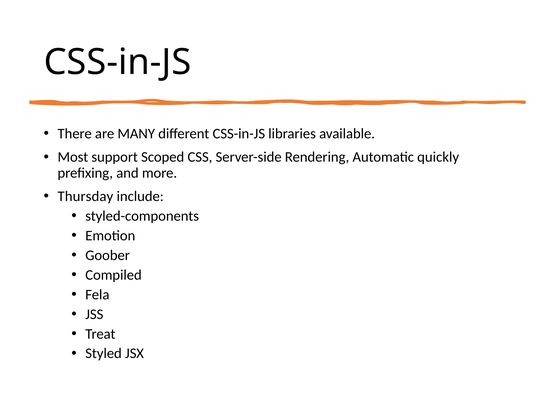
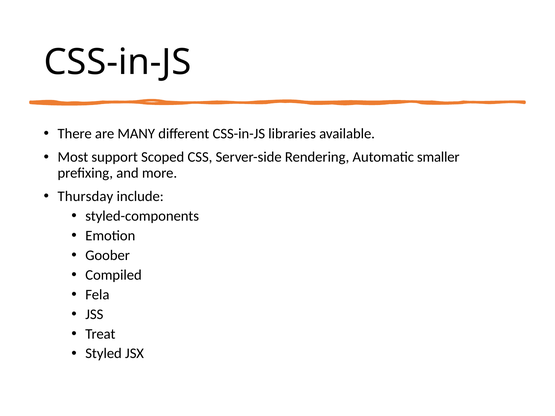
quickly: quickly -> smaller
